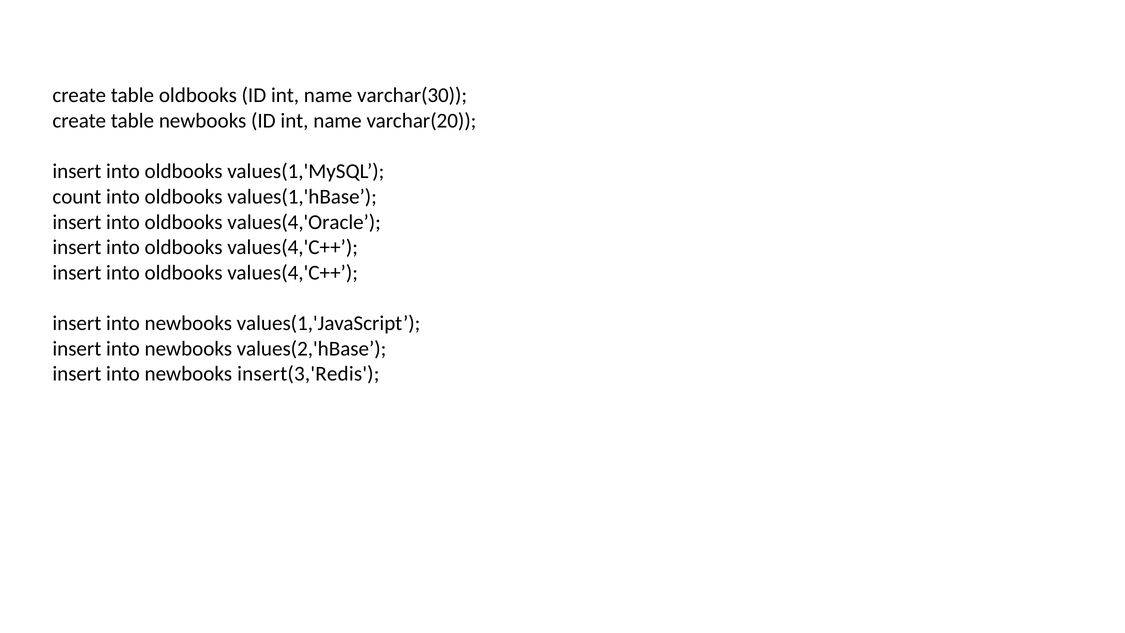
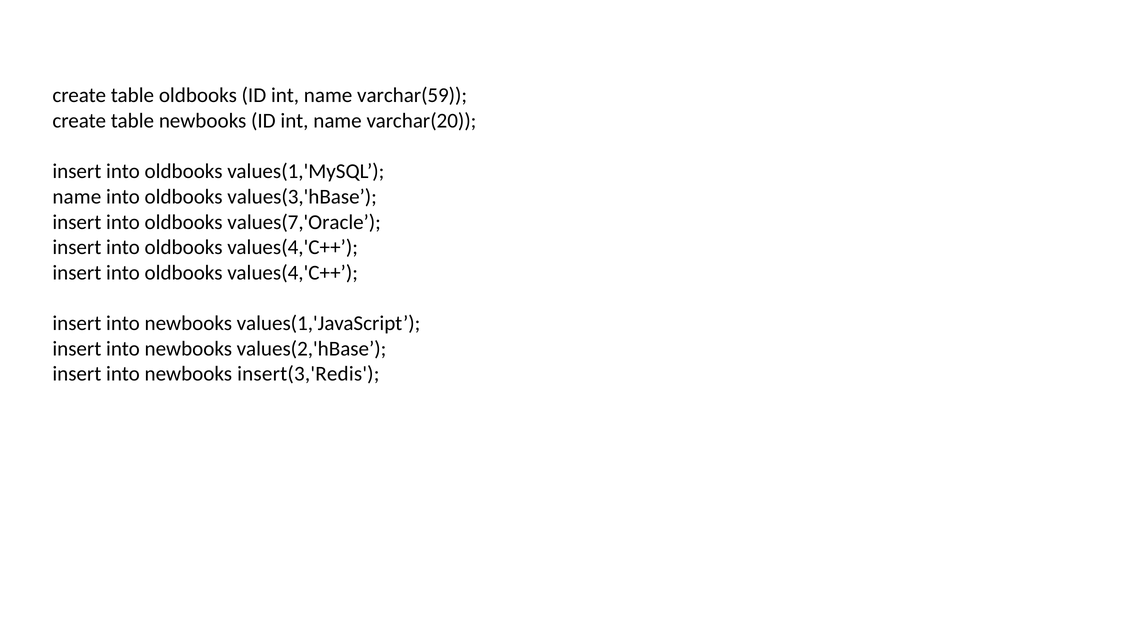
varchar(30: varchar(30 -> varchar(59
count at (77, 197): count -> name
values(1,'hBase: values(1,'hBase -> values(3,'hBase
values(4,'Oracle: values(4,'Oracle -> values(7,'Oracle
